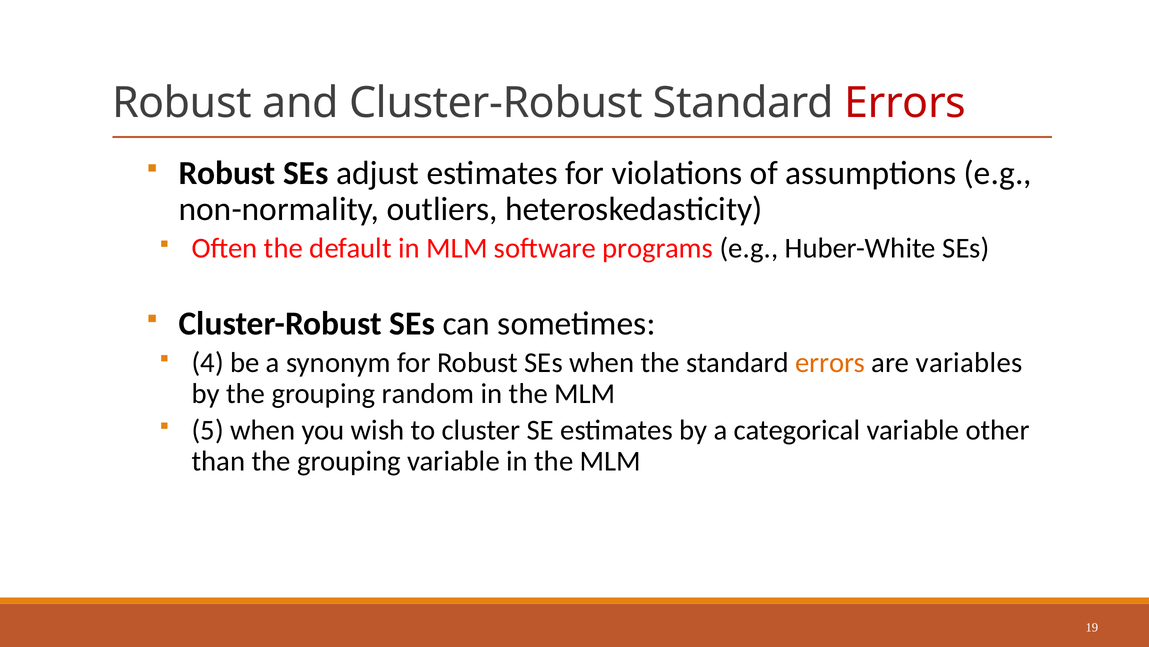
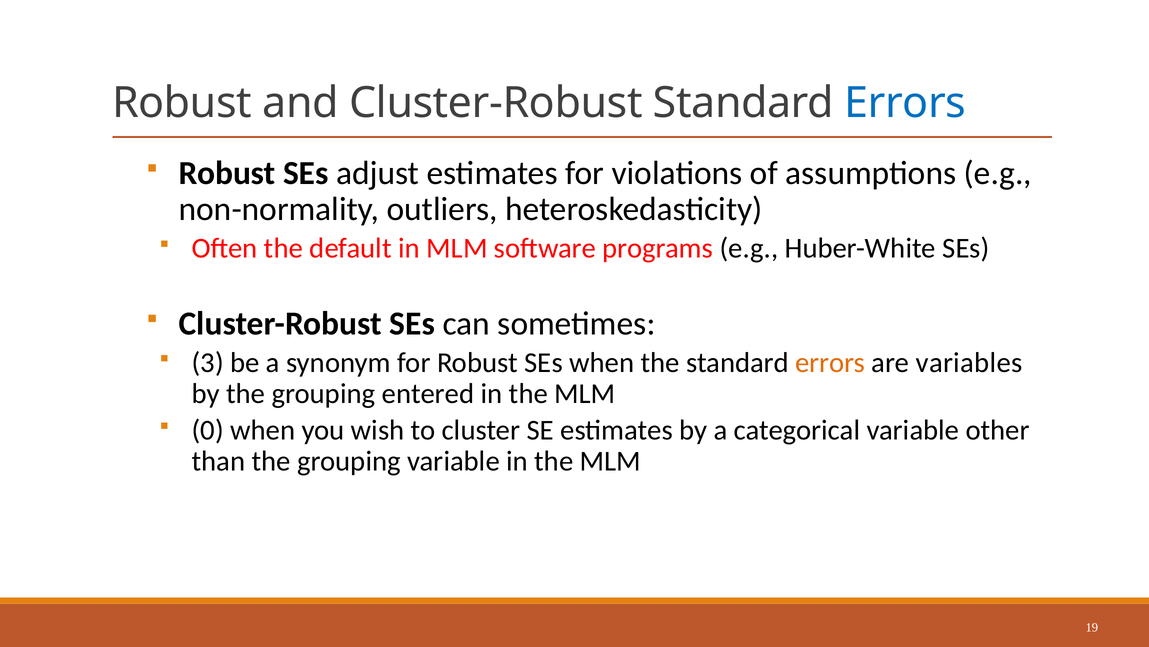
Errors at (905, 103) colour: red -> blue
4: 4 -> 3
random: random -> entered
5: 5 -> 0
